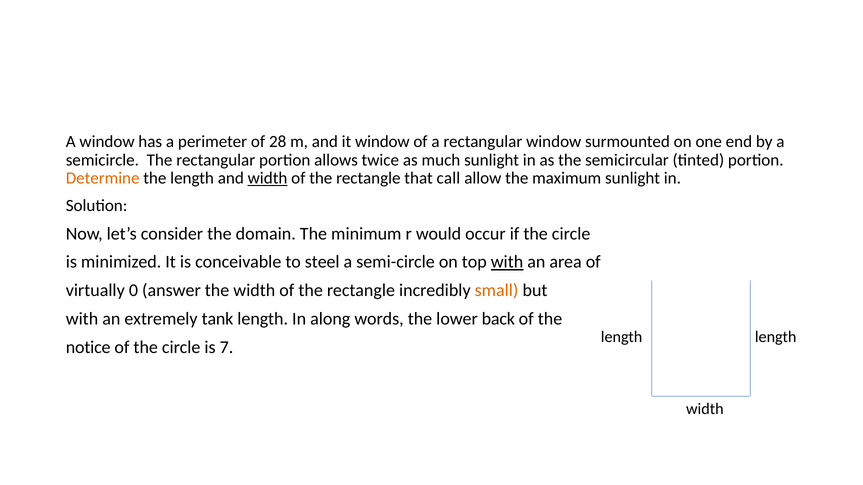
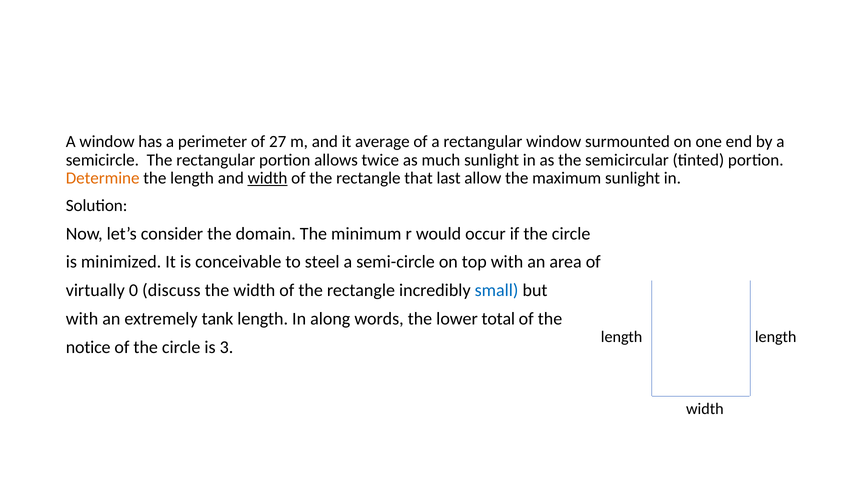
28: 28 -> 27
it window: window -> average
call: call -> last
with at (507, 262) underline: present -> none
answer: answer -> discuss
small colour: orange -> blue
back: back -> total
7: 7 -> 3
